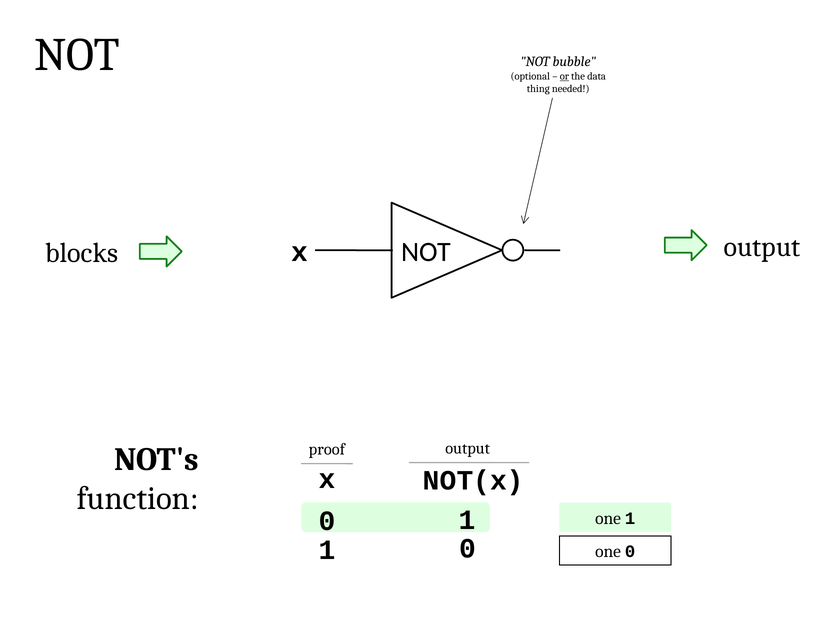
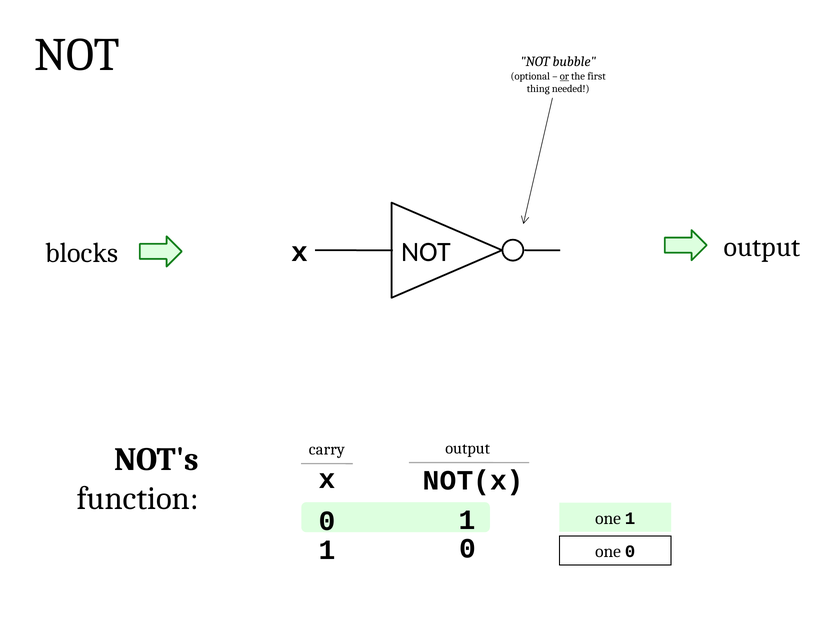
data: data -> first
proof: proof -> carry
